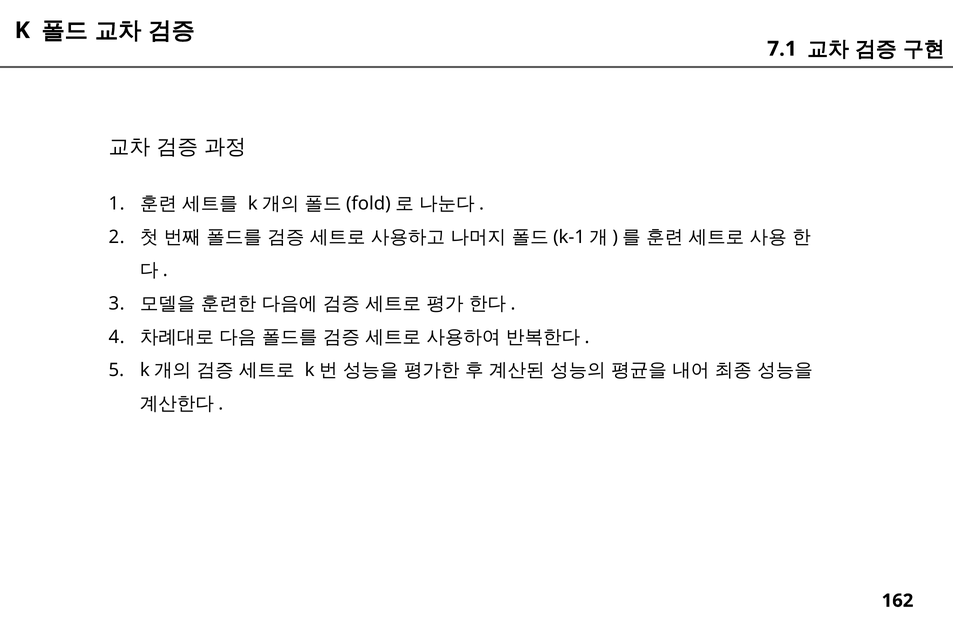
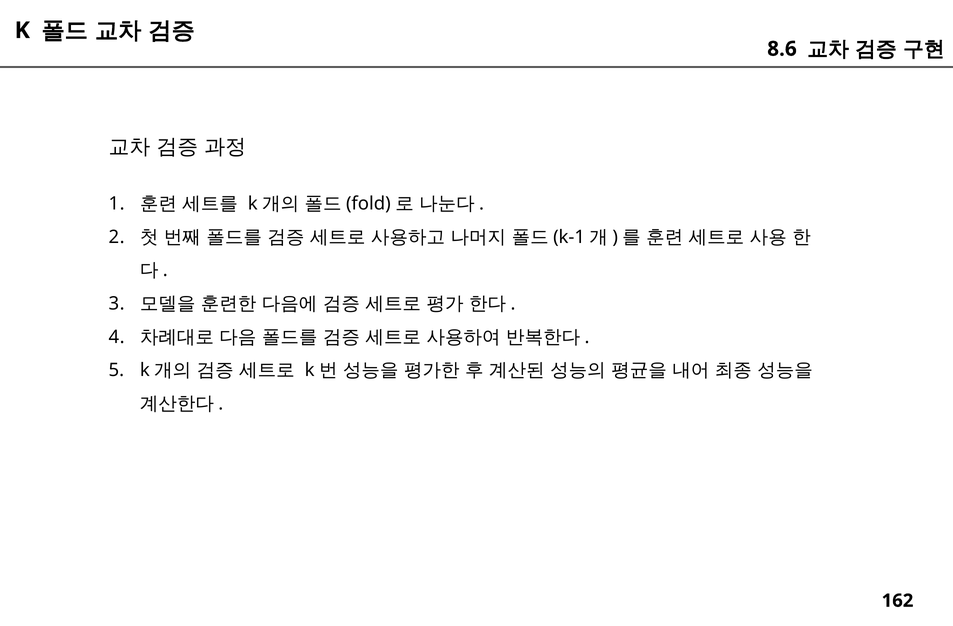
7.1: 7.1 -> 8.6
